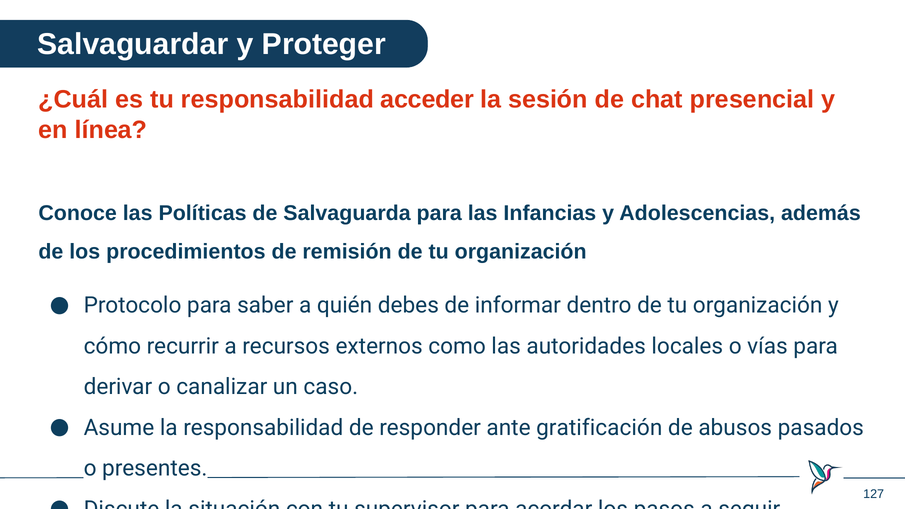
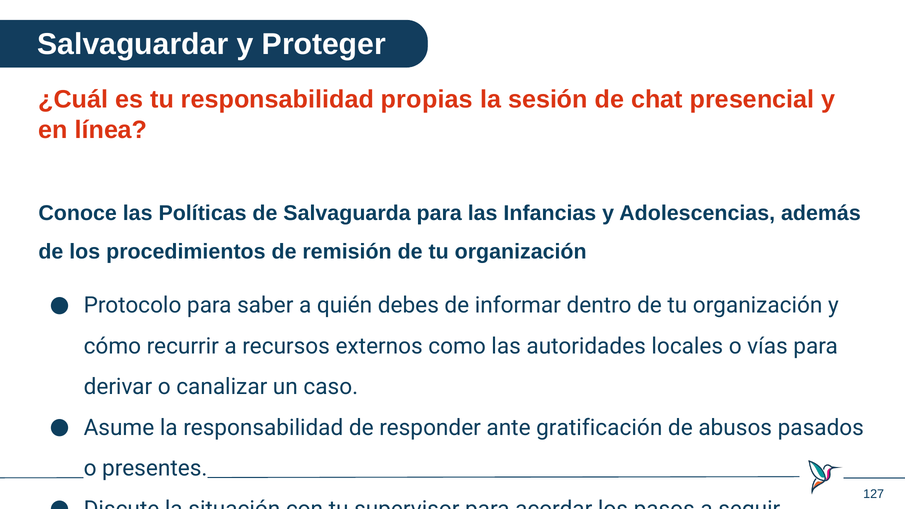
acceder: acceder -> propias
